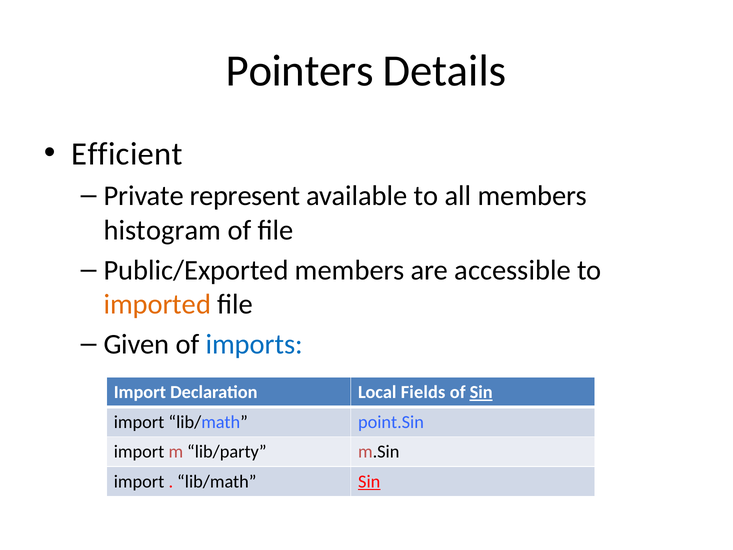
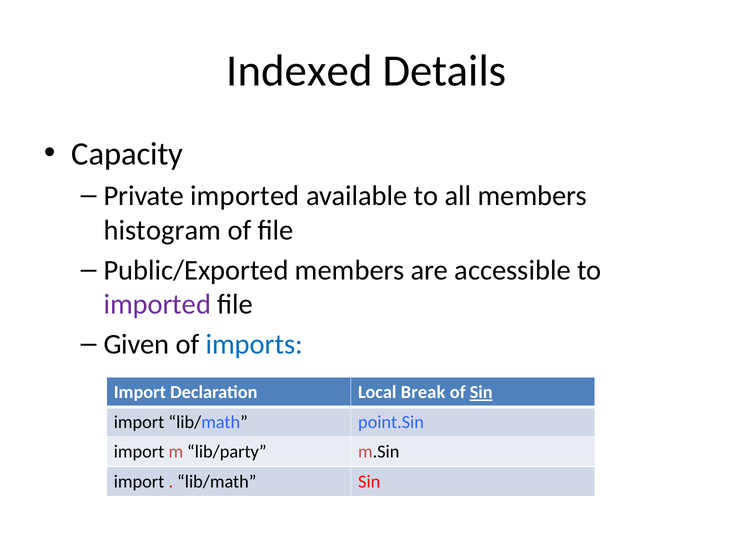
Pointers: Pointers -> Indexed
Efficient: Efficient -> Capacity
Private represent: represent -> imported
imported at (157, 304) colour: orange -> purple
Fields: Fields -> Break
Sin at (369, 481) underline: present -> none
